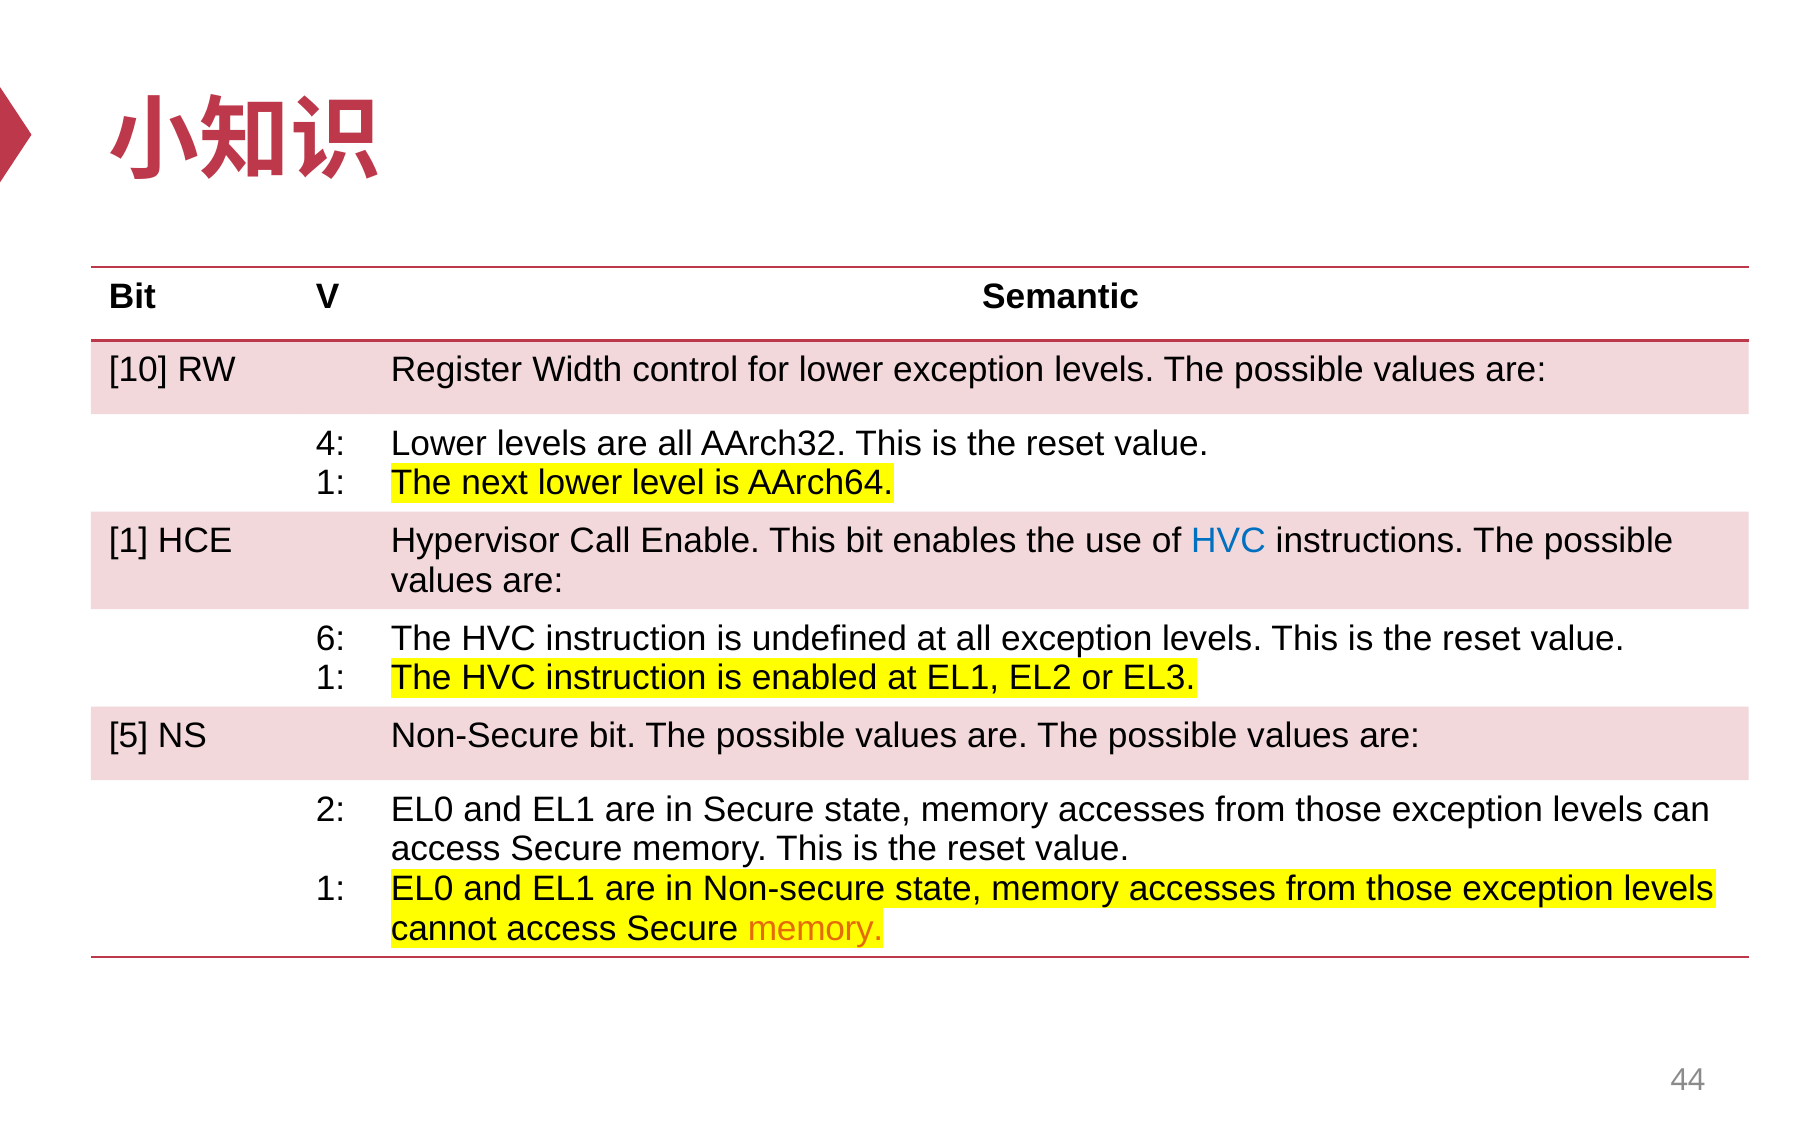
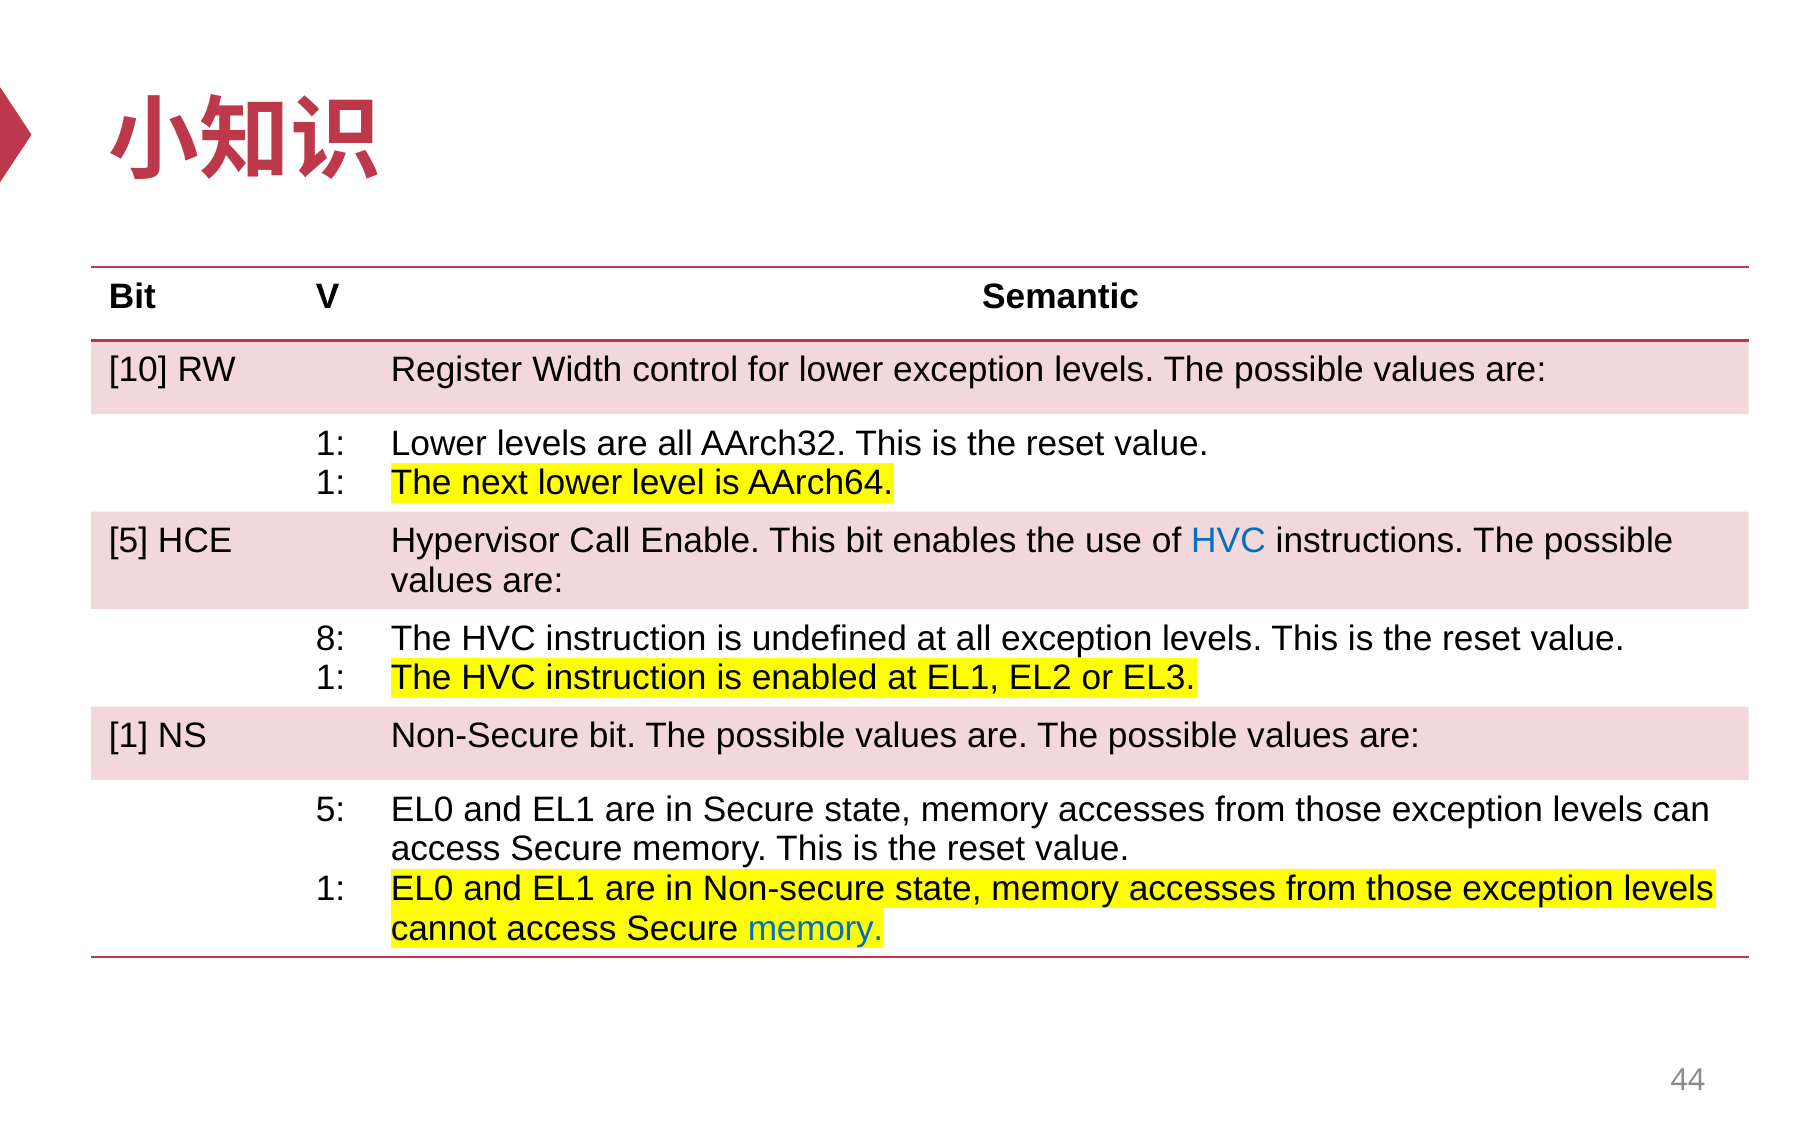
4 at (331, 444): 4 -> 1
1 at (128, 541): 1 -> 5
6: 6 -> 8
5 at (128, 736): 5 -> 1
2 at (331, 810): 2 -> 5
memory at (816, 928) colour: orange -> blue
